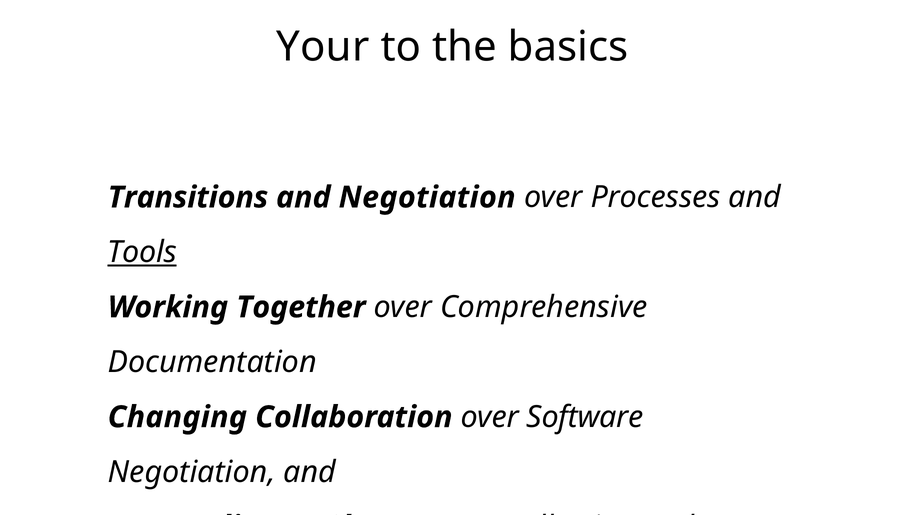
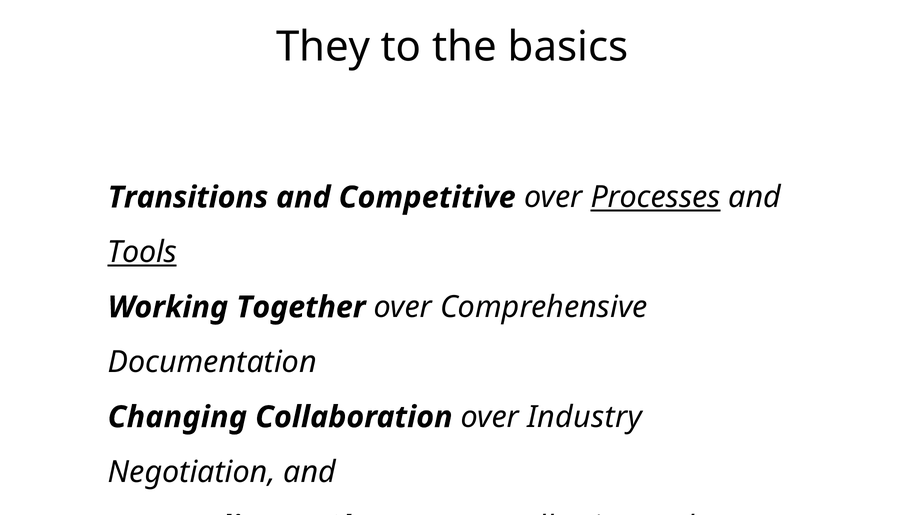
Your: Your -> They
and Negotiation: Negotiation -> Competitive
Processes underline: none -> present
Software: Software -> Industry
